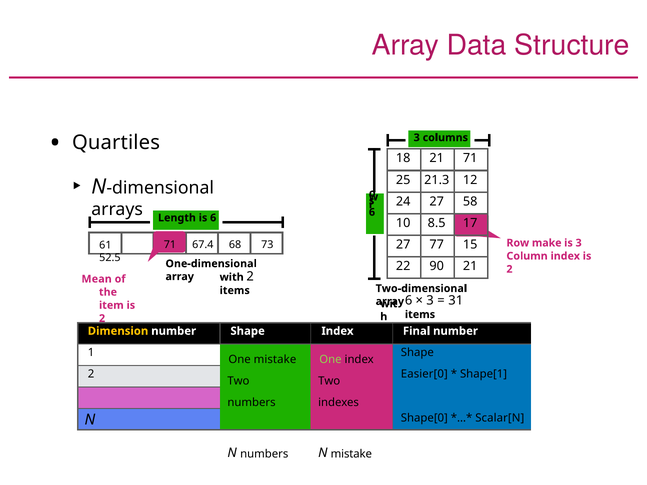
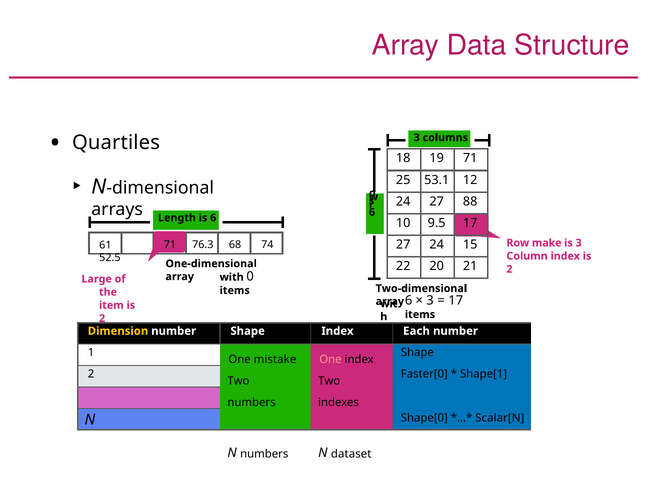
18 21: 21 -> 19
21.3: 21.3 -> 53.1
58: 58 -> 88
8.5: 8.5 -> 9.5
27 77: 77 -> 24
67.4: 67.4 -> 76.3
73: 73 -> 74
90: 90 -> 20
with 2: 2 -> 0
Mean: Mean -> Large
31 at (456, 301): 31 -> 17
Final: Final -> Each
One at (330, 360) colour: light green -> pink
Easier[0: Easier[0 -> Faster[0
N mistake: mistake -> dataset
